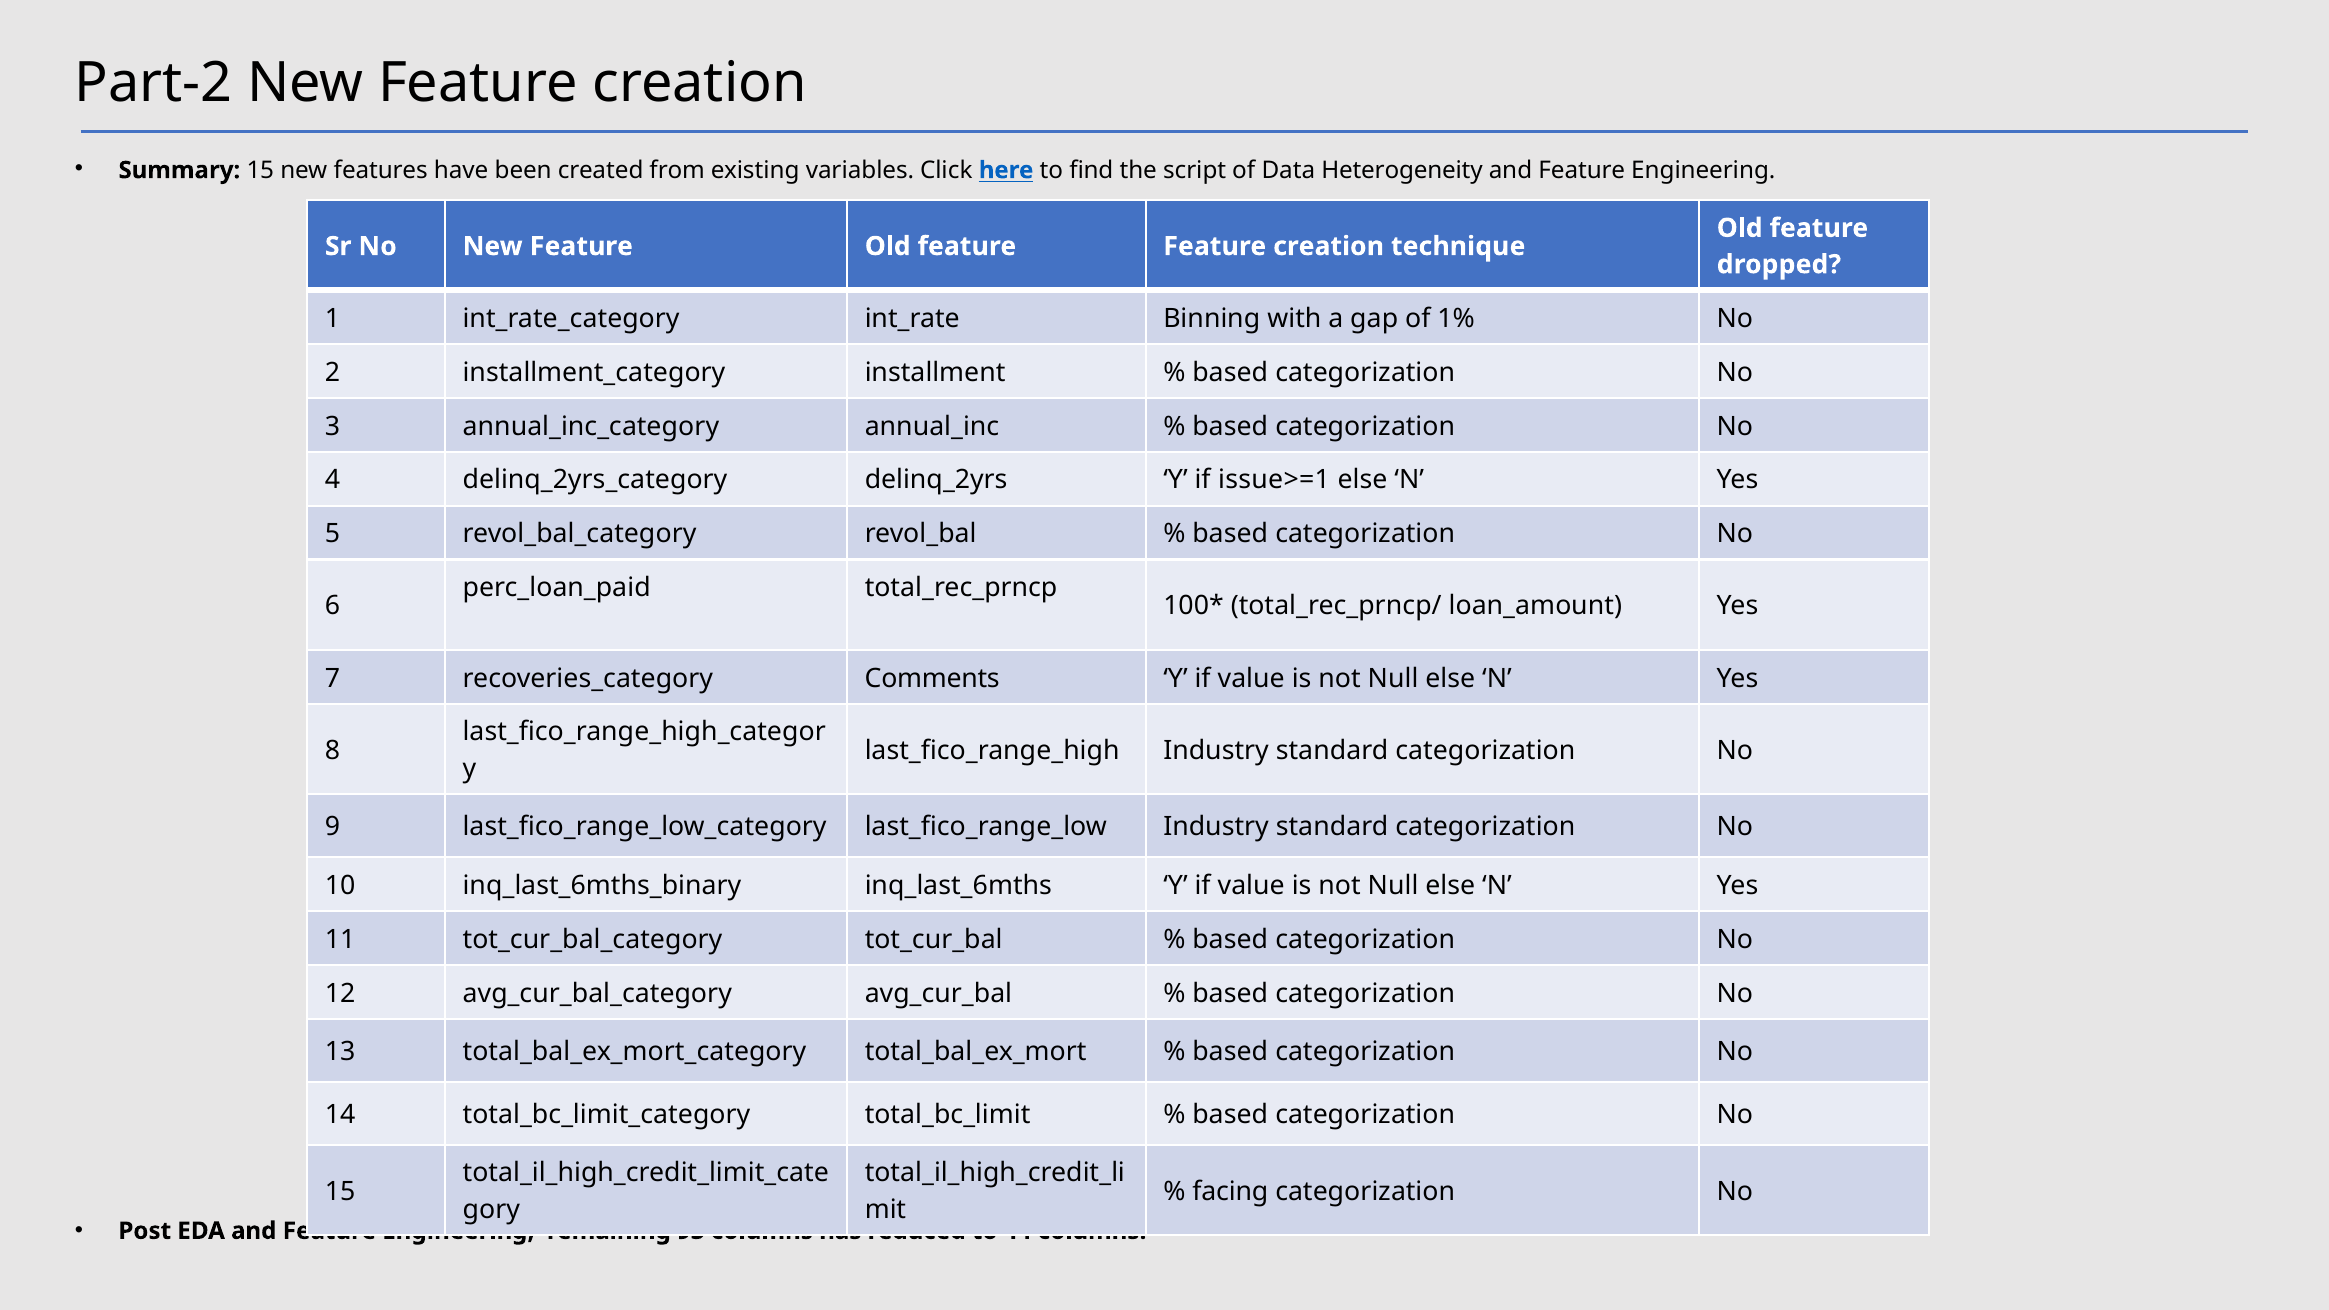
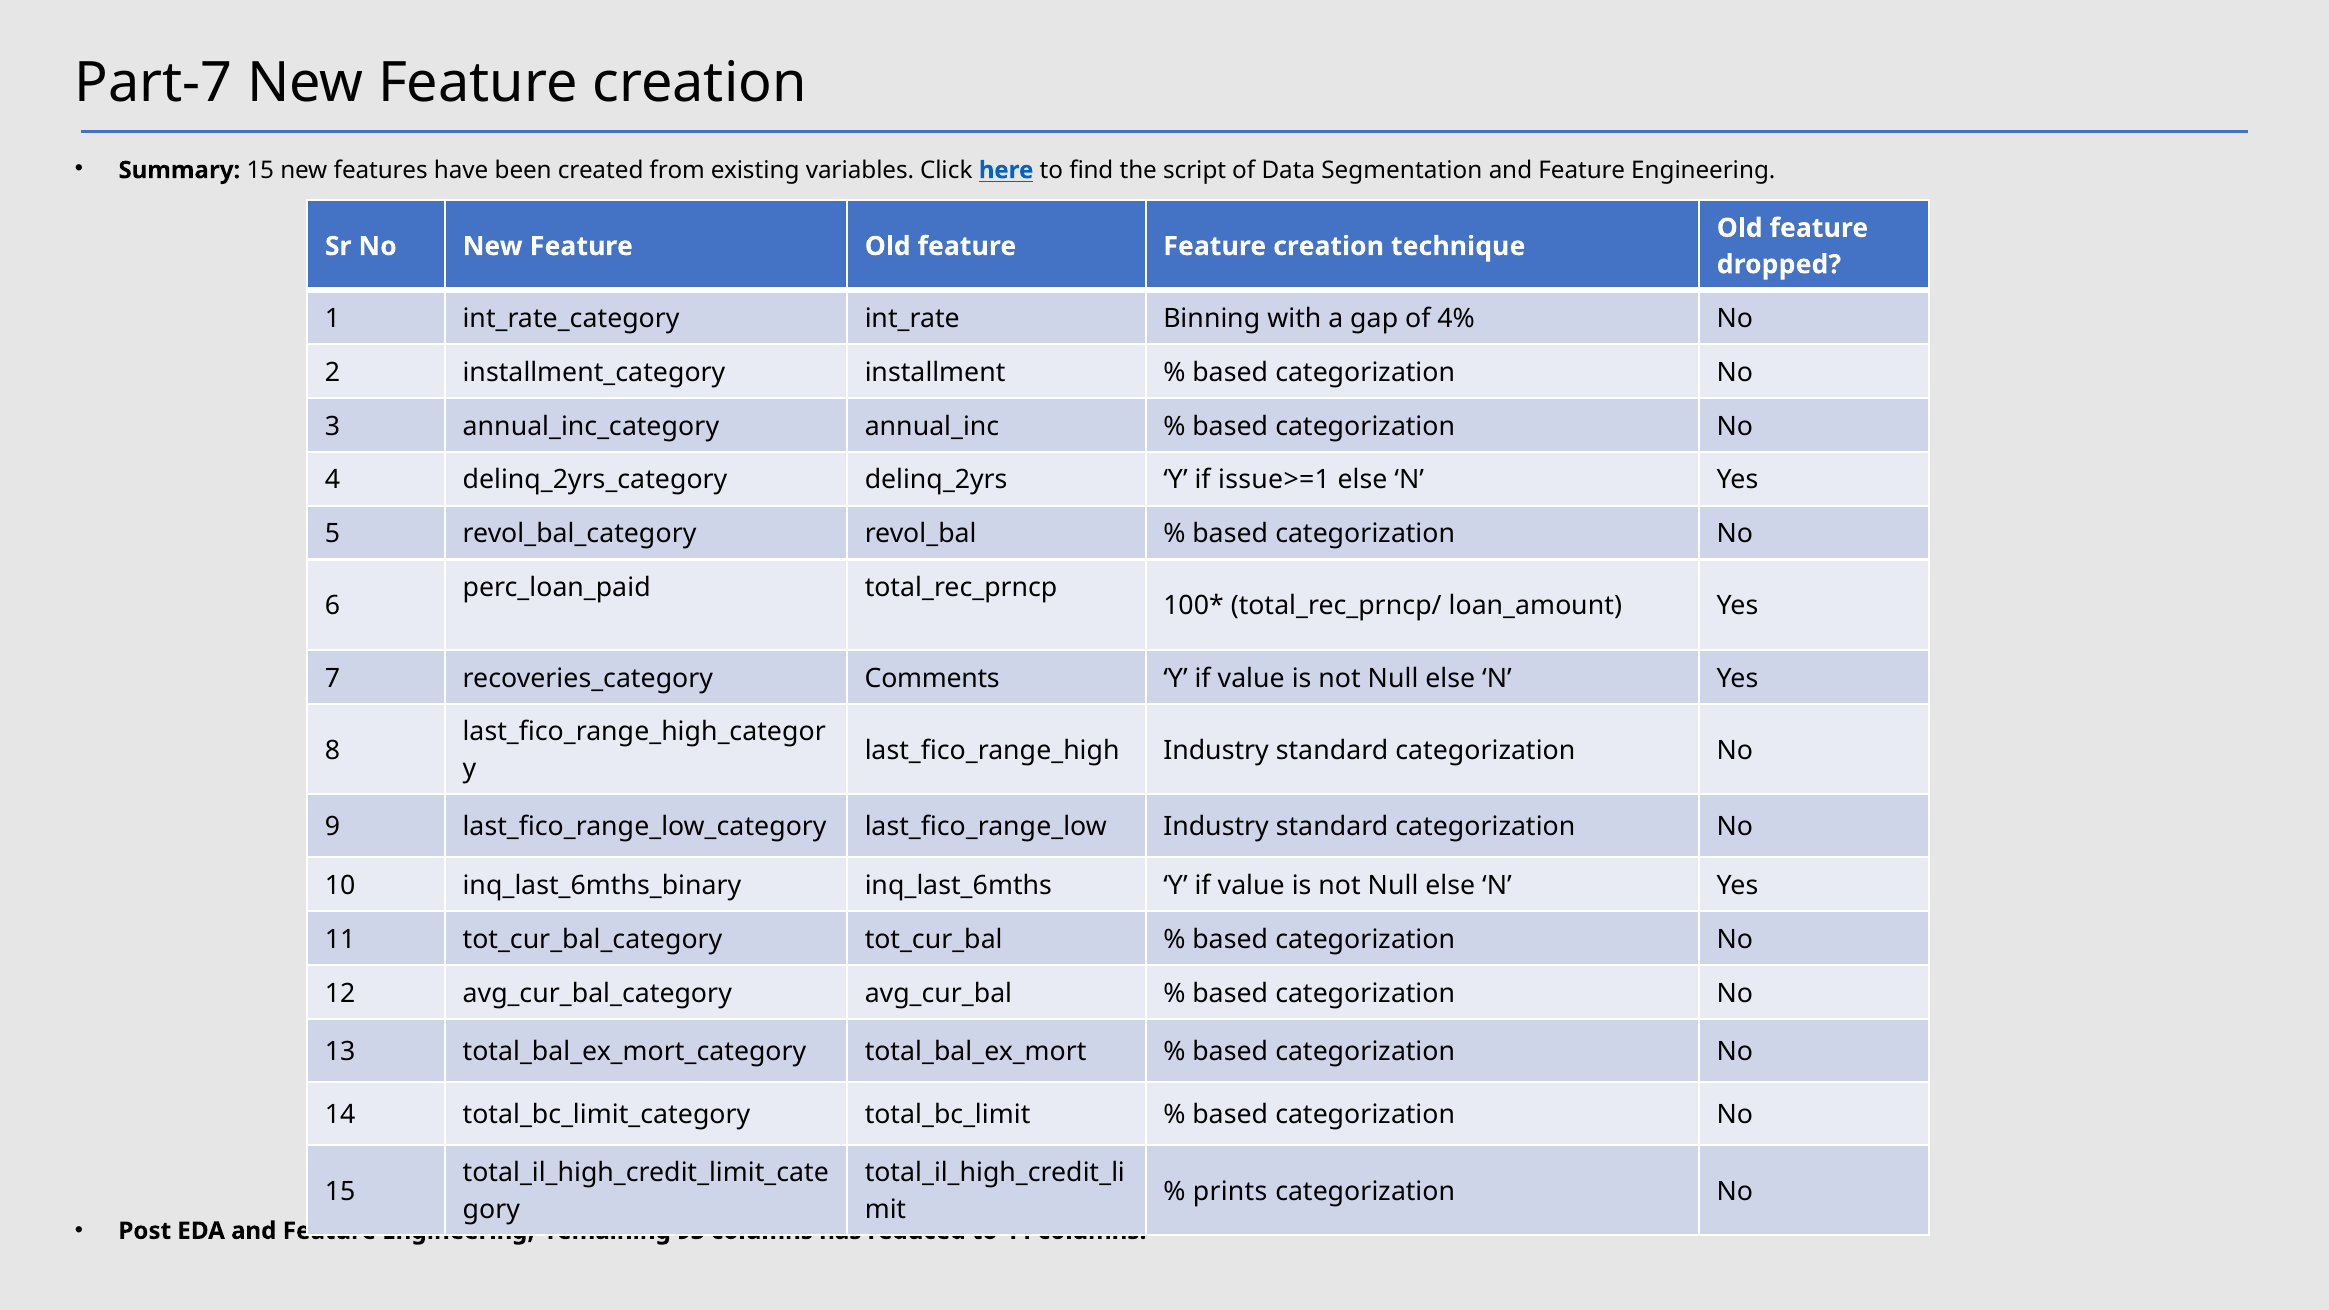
Part-2: Part-2 -> Part-7
Heterogeneity: Heterogeneity -> Segmentation
1%: 1% -> 4%
facing: facing -> prints
